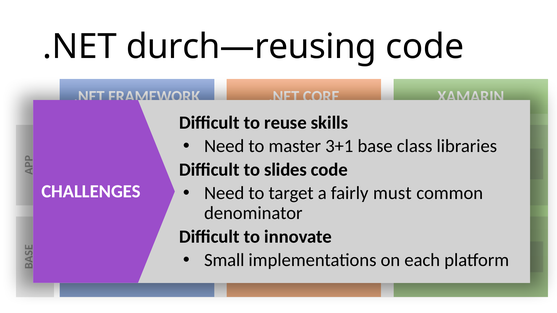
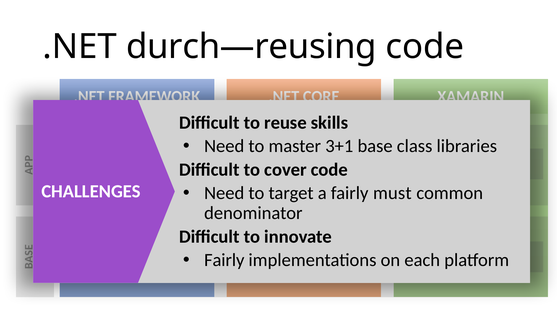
slides: slides -> cover
Small at (224, 260): Small -> Fairly
